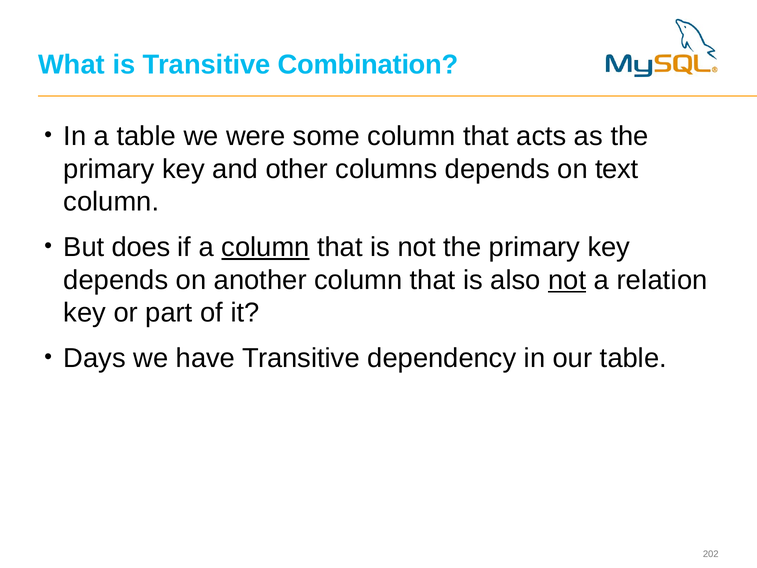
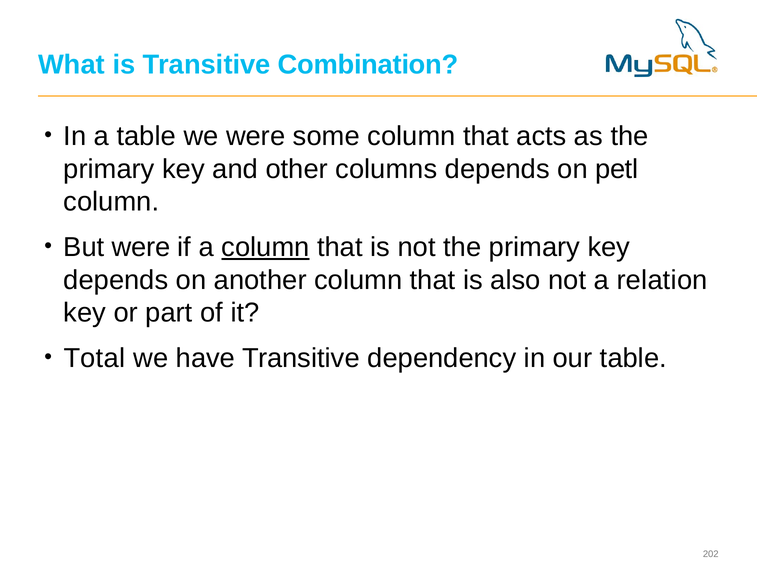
text: text -> petl
But does: does -> were
not at (567, 280) underline: present -> none
Days: Days -> Total
